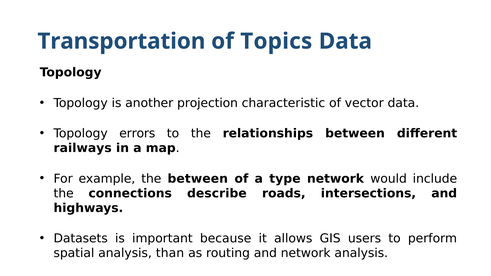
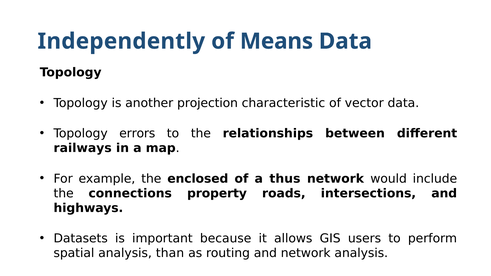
Transportation: Transportation -> Independently
Topics: Topics -> Means
the between: between -> enclosed
type: type -> thus
describe: describe -> property
